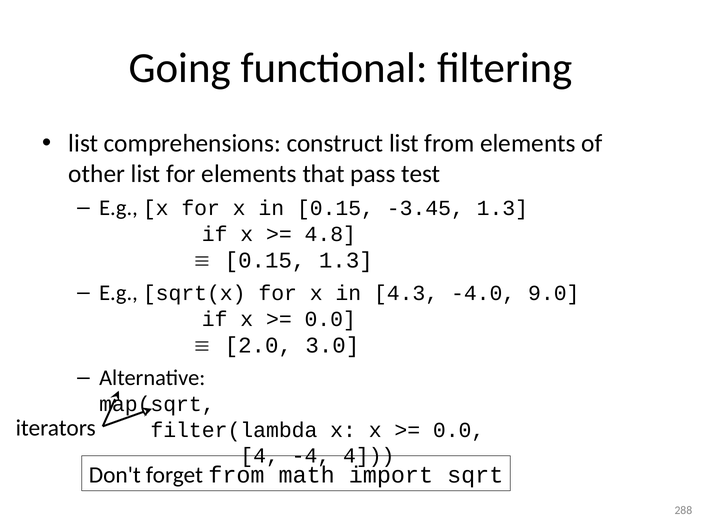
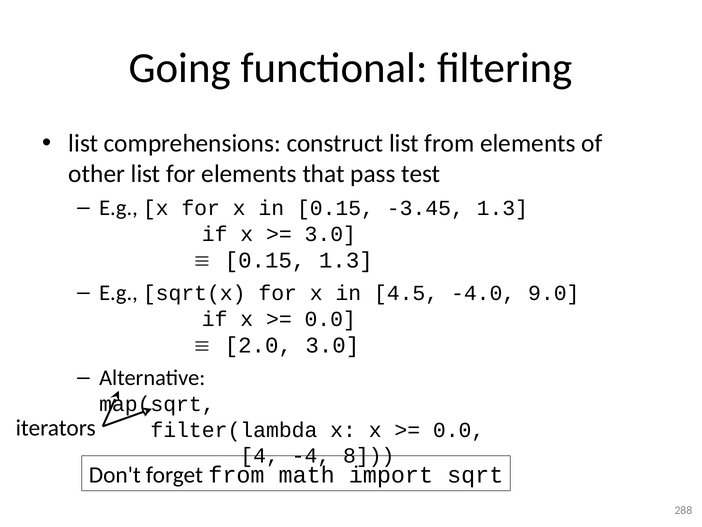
4.8 at (330, 234): 4.8 -> 3.0
4.3: 4.3 -> 4.5
-4 4: 4 -> 8
